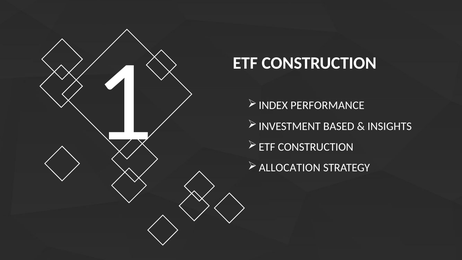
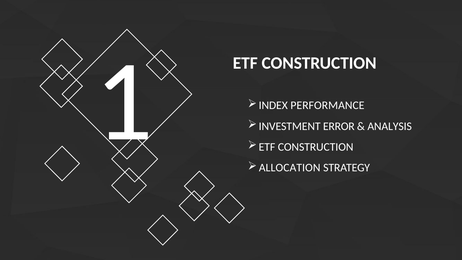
BASED: BASED -> ERROR
INSIGHTS: INSIGHTS -> ANALYSIS
